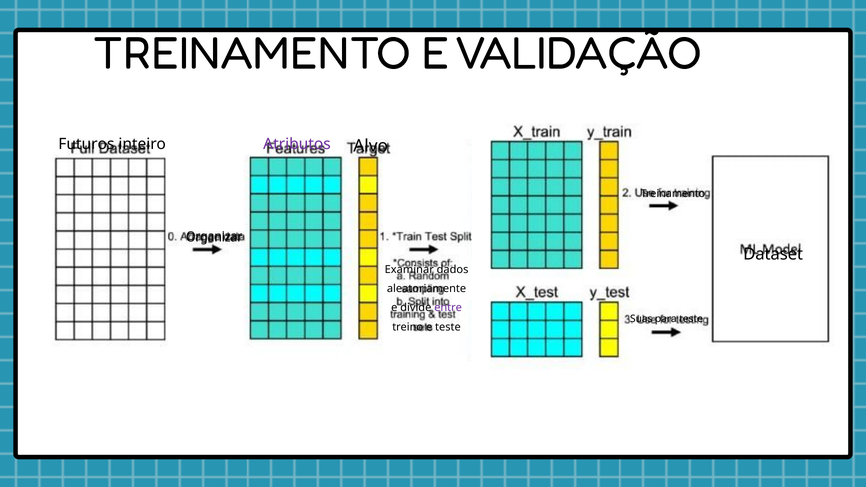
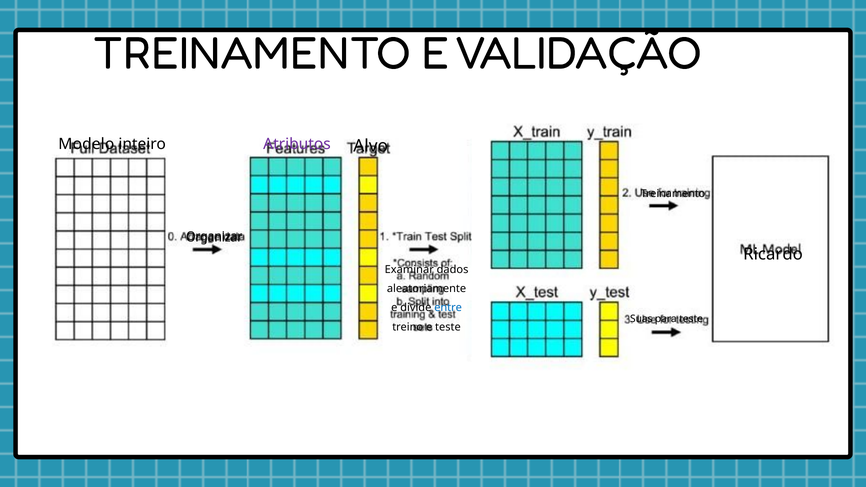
Futuros: Futuros -> Modelo
Dataset: Dataset -> Ricardo
entre colour: purple -> blue
